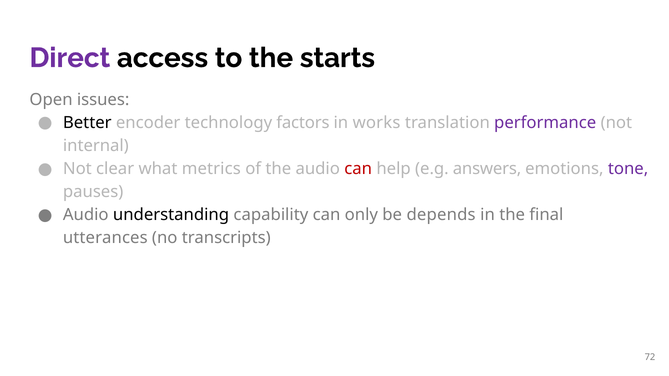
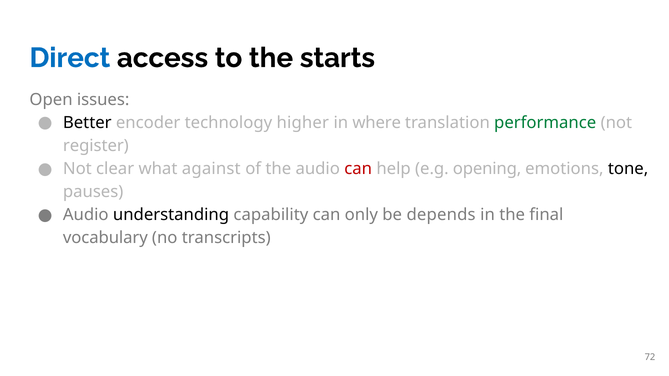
Direct at (70, 58) colour: purple -> blue
factors: factors -> higher
works: works -> where
performance colour: purple -> green
internal: internal -> register
metrics: metrics -> against
answers: answers -> opening
tone colour: purple -> black
utterances: utterances -> vocabulary
